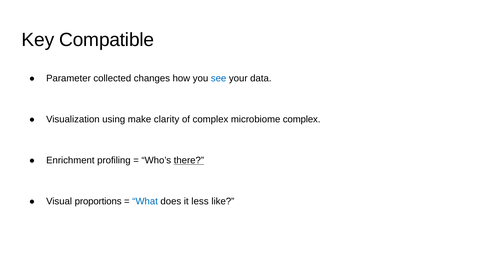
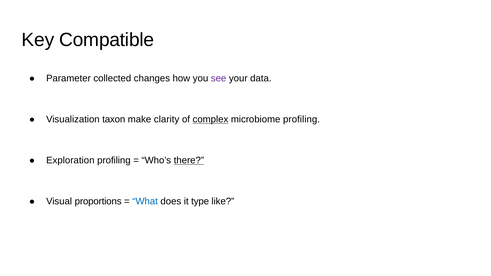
see colour: blue -> purple
using: using -> taxon
complex at (210, 119) underline: none -> present
microbiome complex: complex -> profiling
Enrichment: Enrichment -> Exploration
less: less -> type
